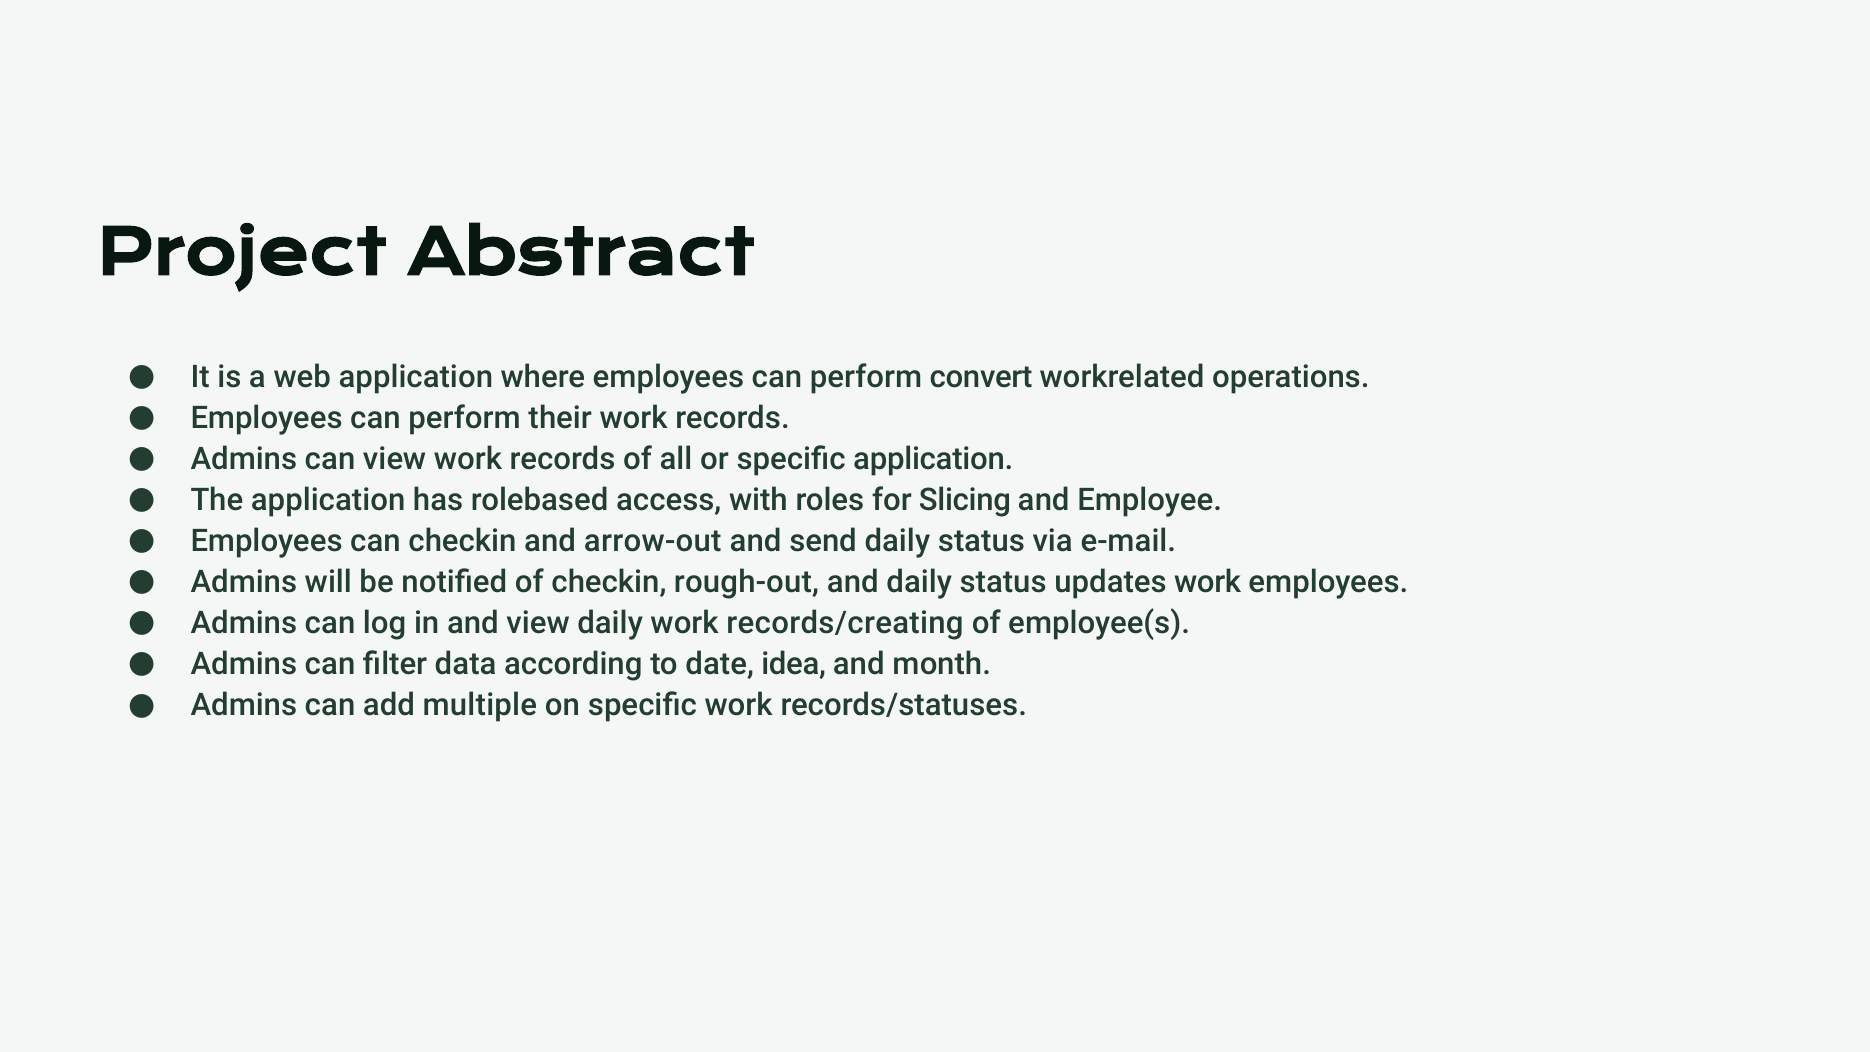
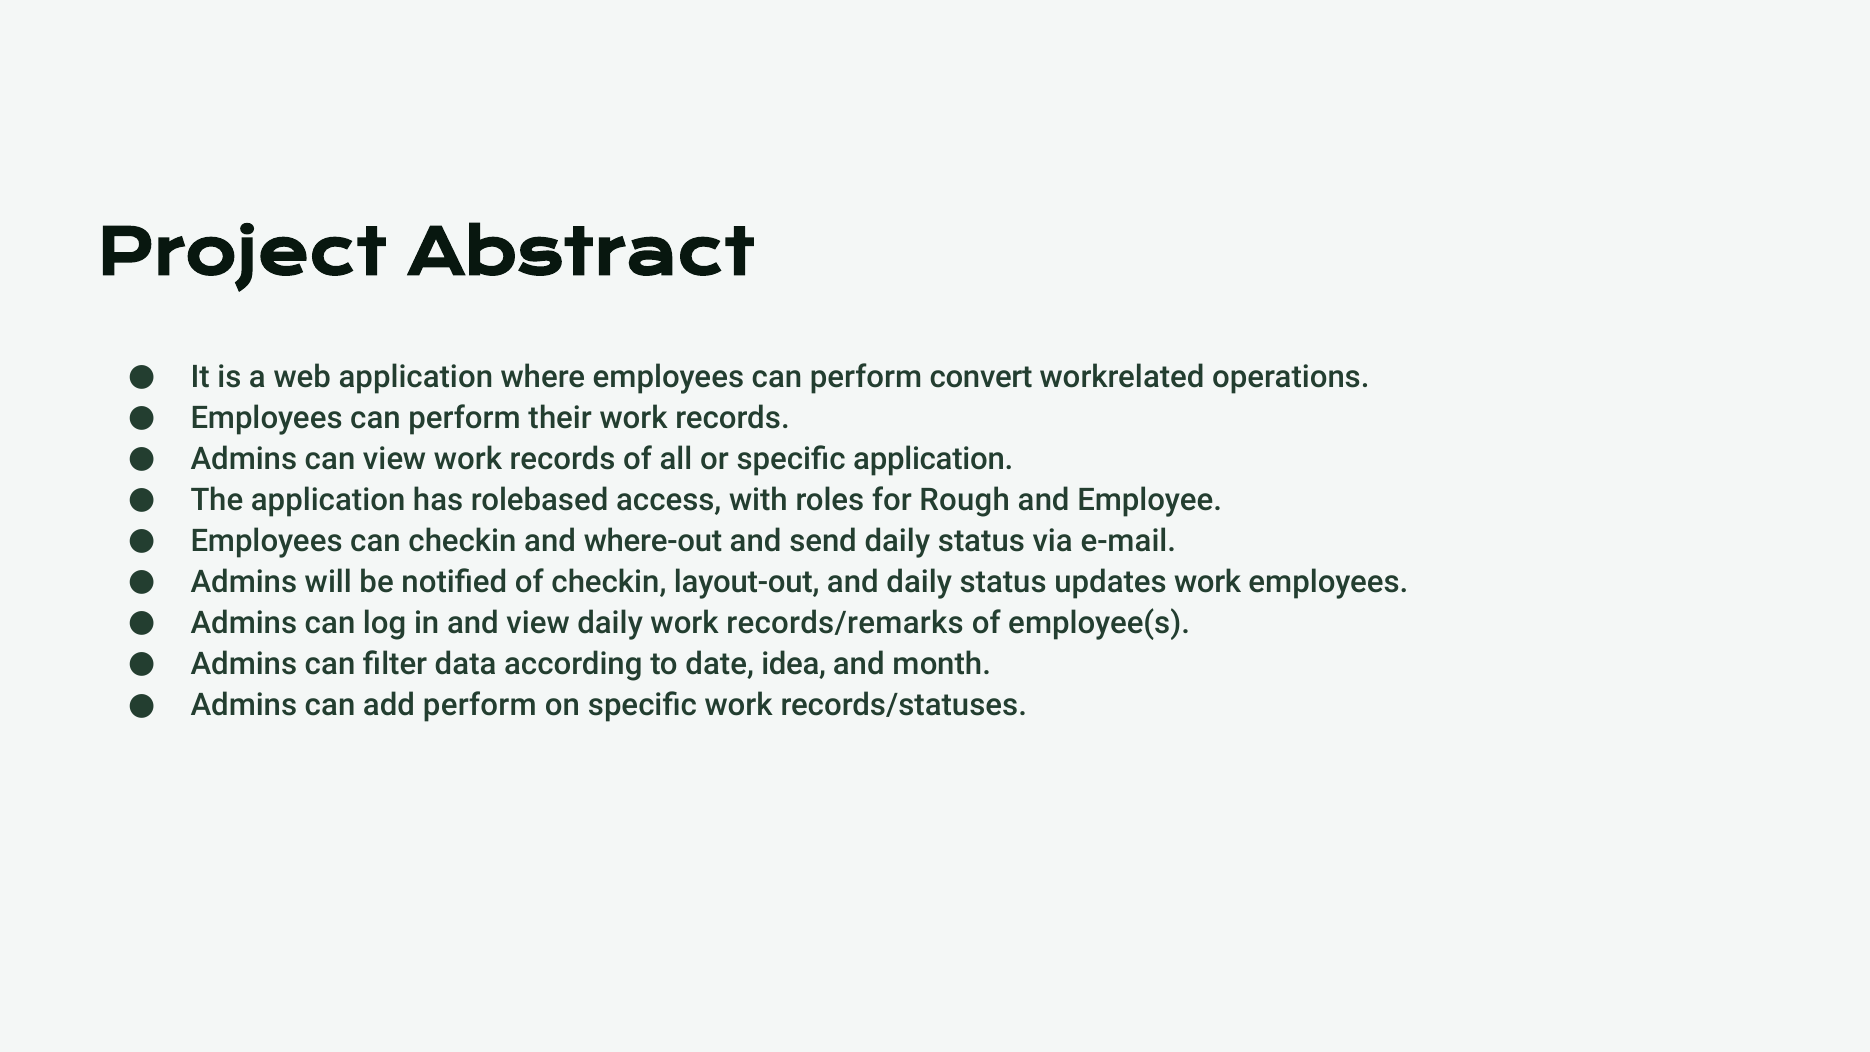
Slicing: Slicing -> Rough
arrow-out: arrow-out -> where-out
rough-out: rough-out -> layout-out
records/creating: records/creating -> records/remarks
add multiple: multiple -> perform
